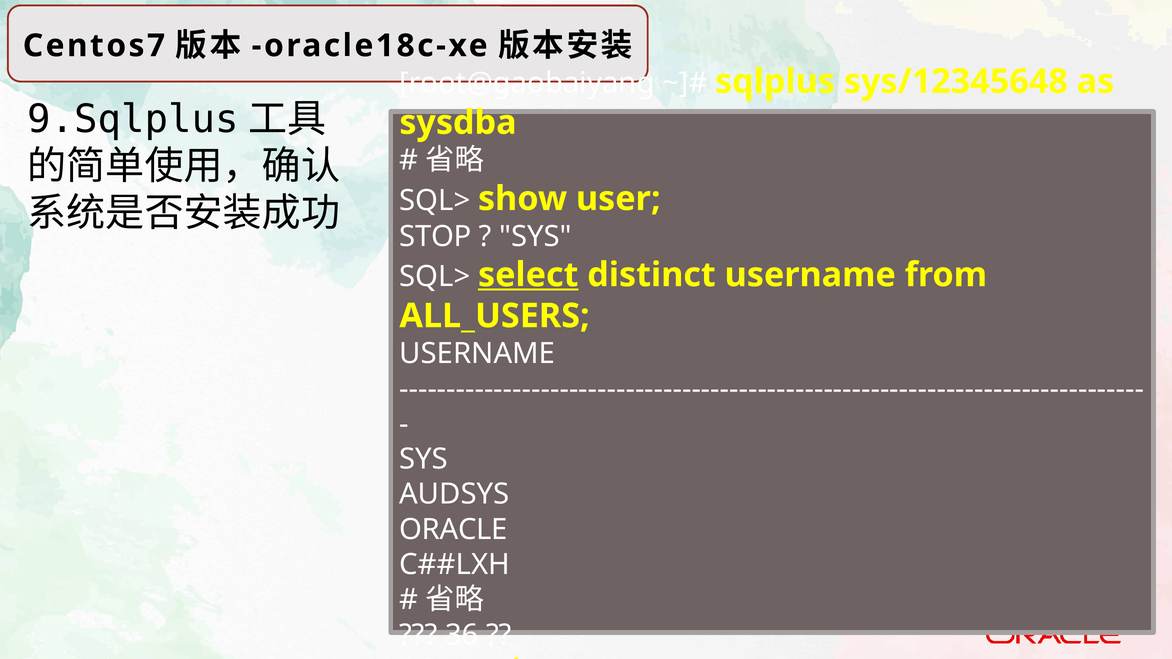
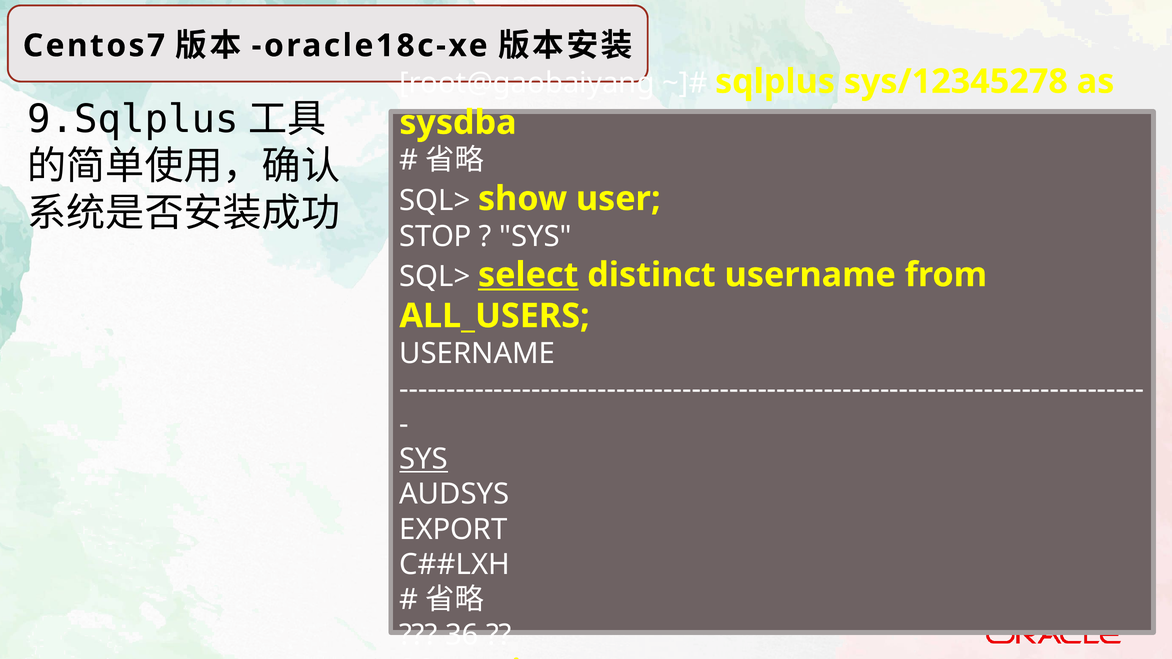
sys/12345648: sys/12345648 -> sys/12345278
SYS at (424, 459) underline: none -> present
ORACLE: ORACLE -> EXPORT
